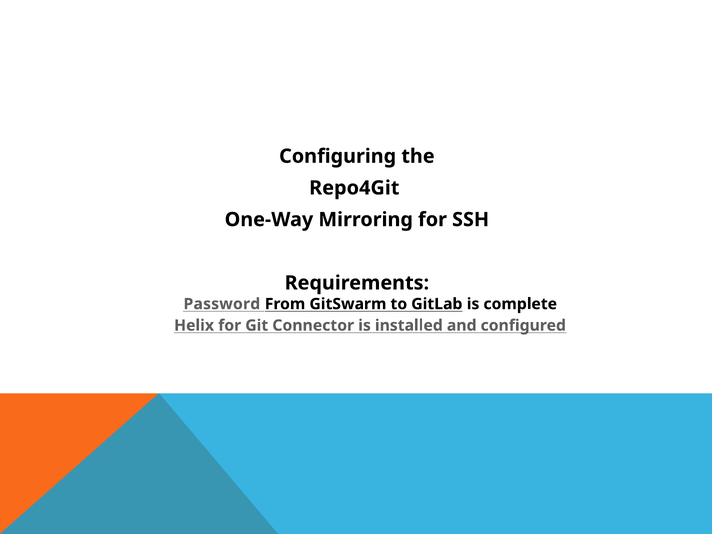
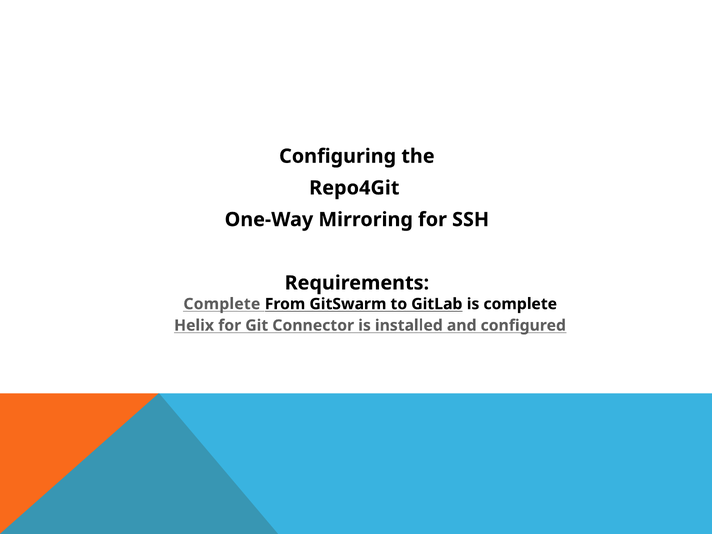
Password at (222, 304): Password -> Complete
